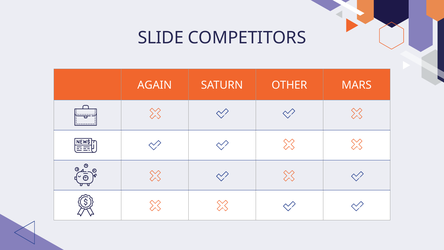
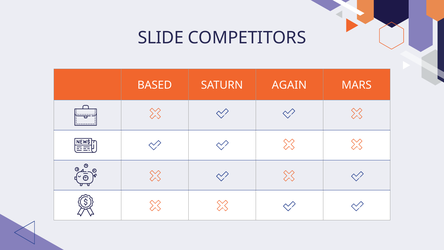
AGAIN: AGAIN -> BASED
OTHER: OTHER -> AGAIN
